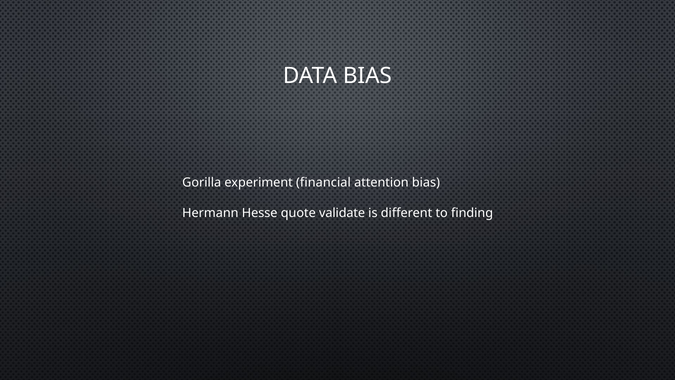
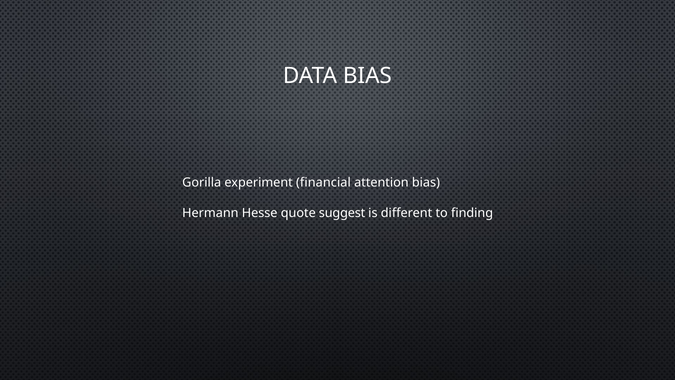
validate: validate -> suggest
